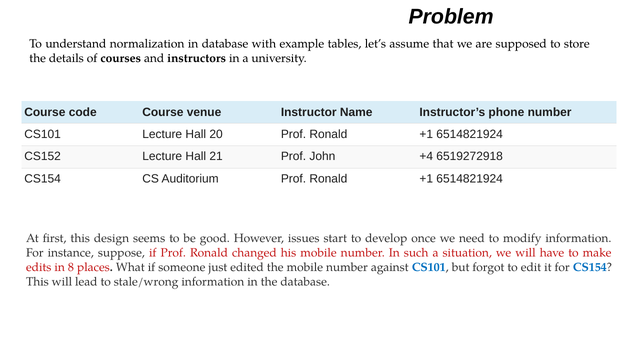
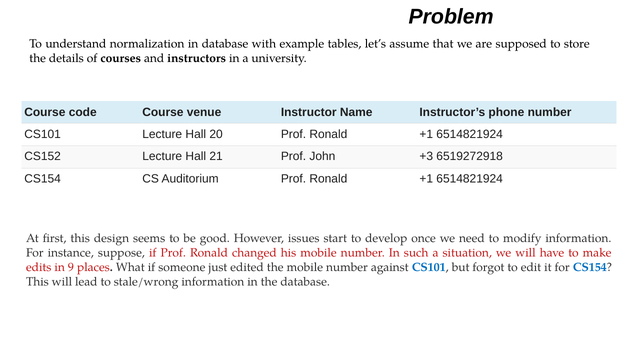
+4: +4 -> +3
8: 8 -> 9
